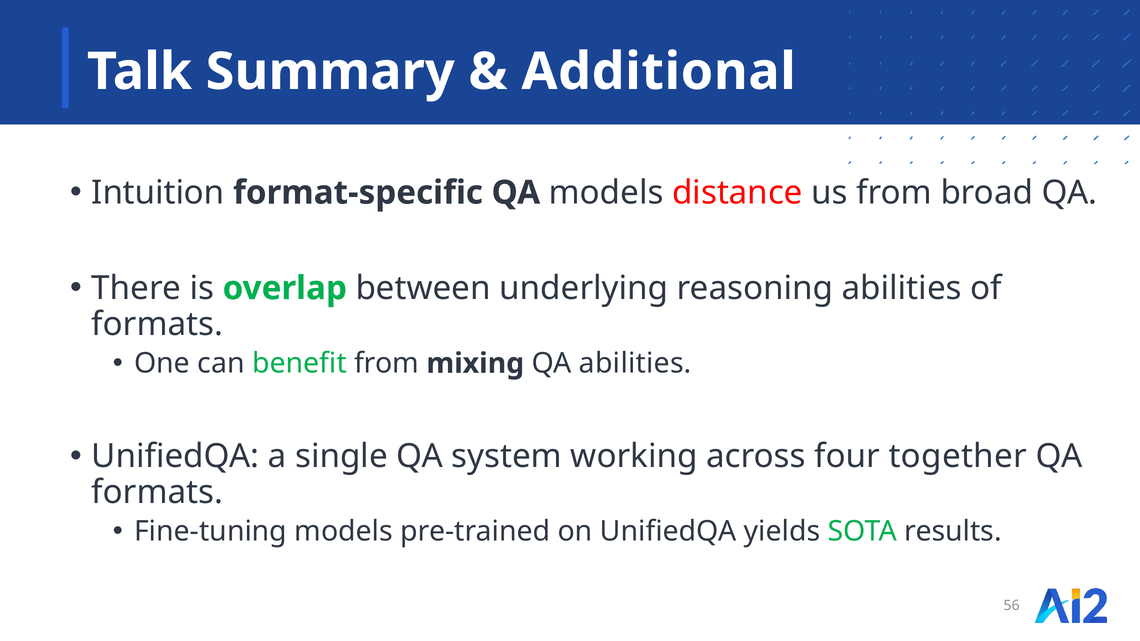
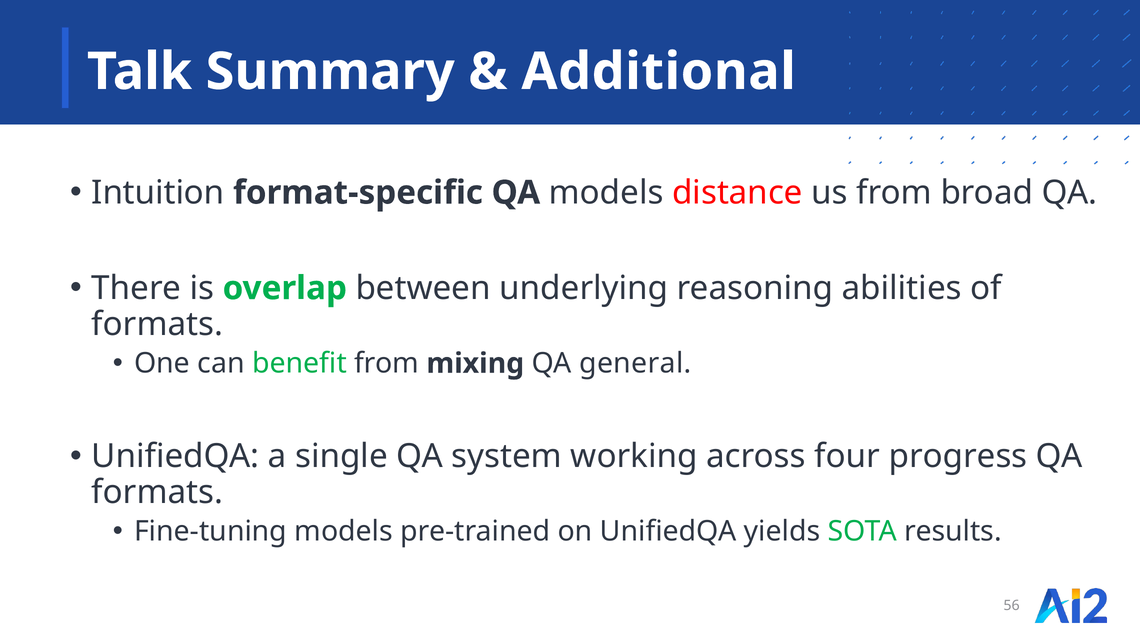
QA abilities: abilities -> general
together: together -> progress
